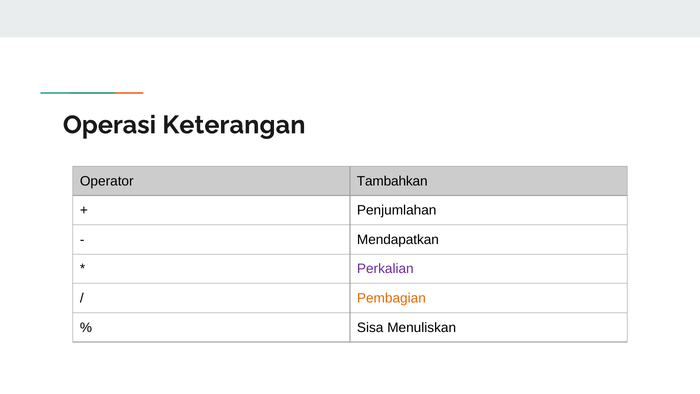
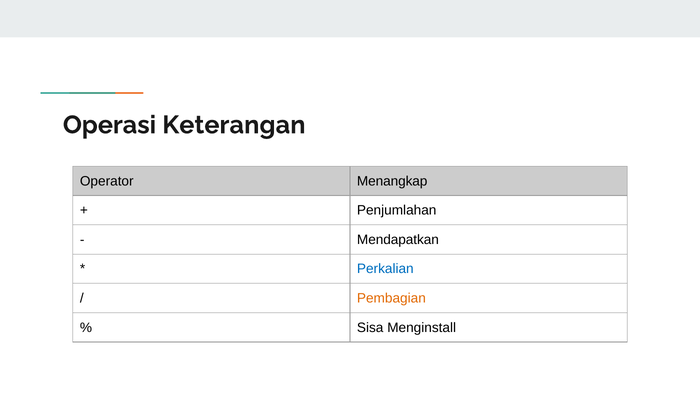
Tambahkan: Tambahkan -> Menangkap
Perkalian colour: purple -> blue
Menuliskan: Menuliskan -> Menginstall
